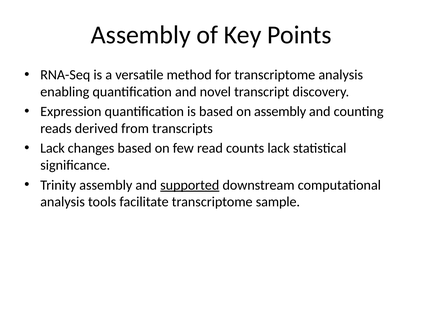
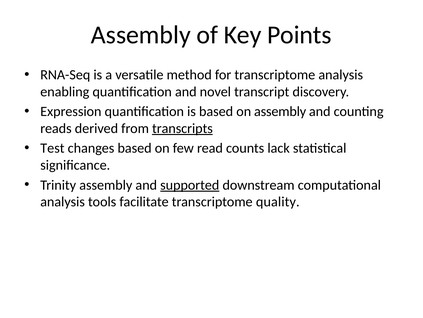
transcripts underline: none -> present
Lack at (53, 148): Lack -> Test
sample: sample -> quality
